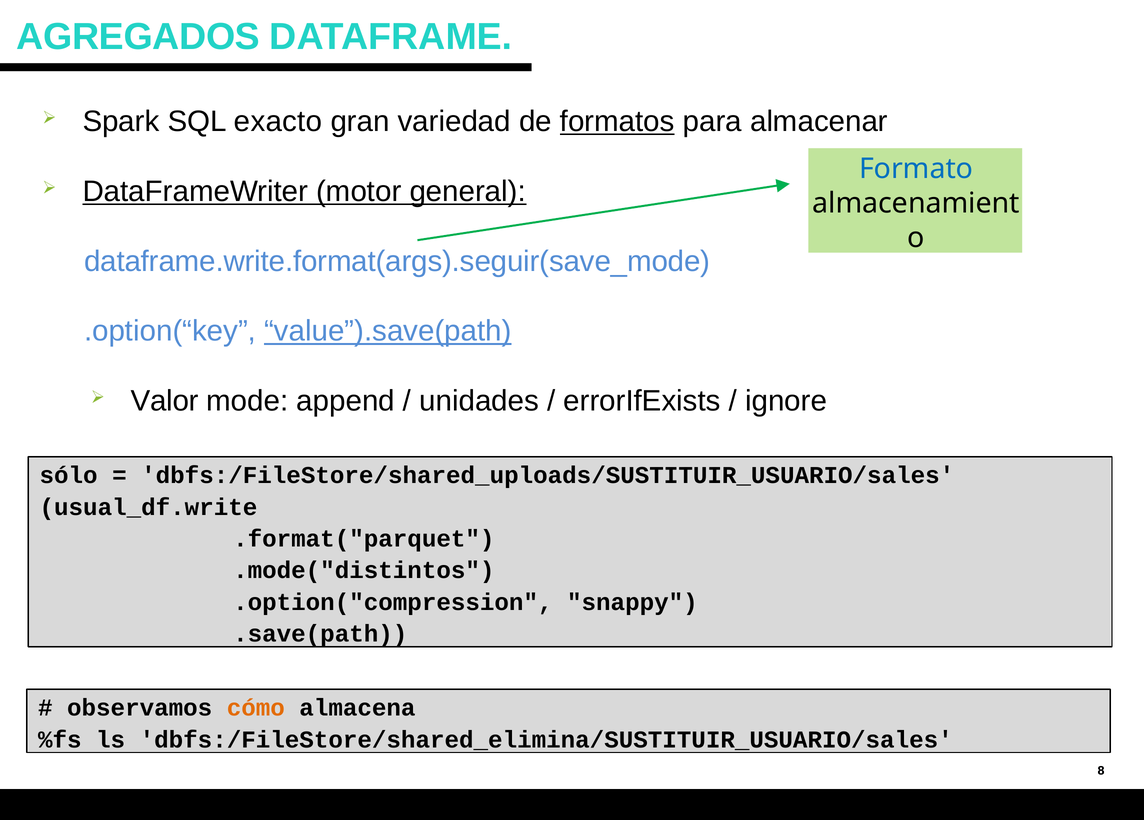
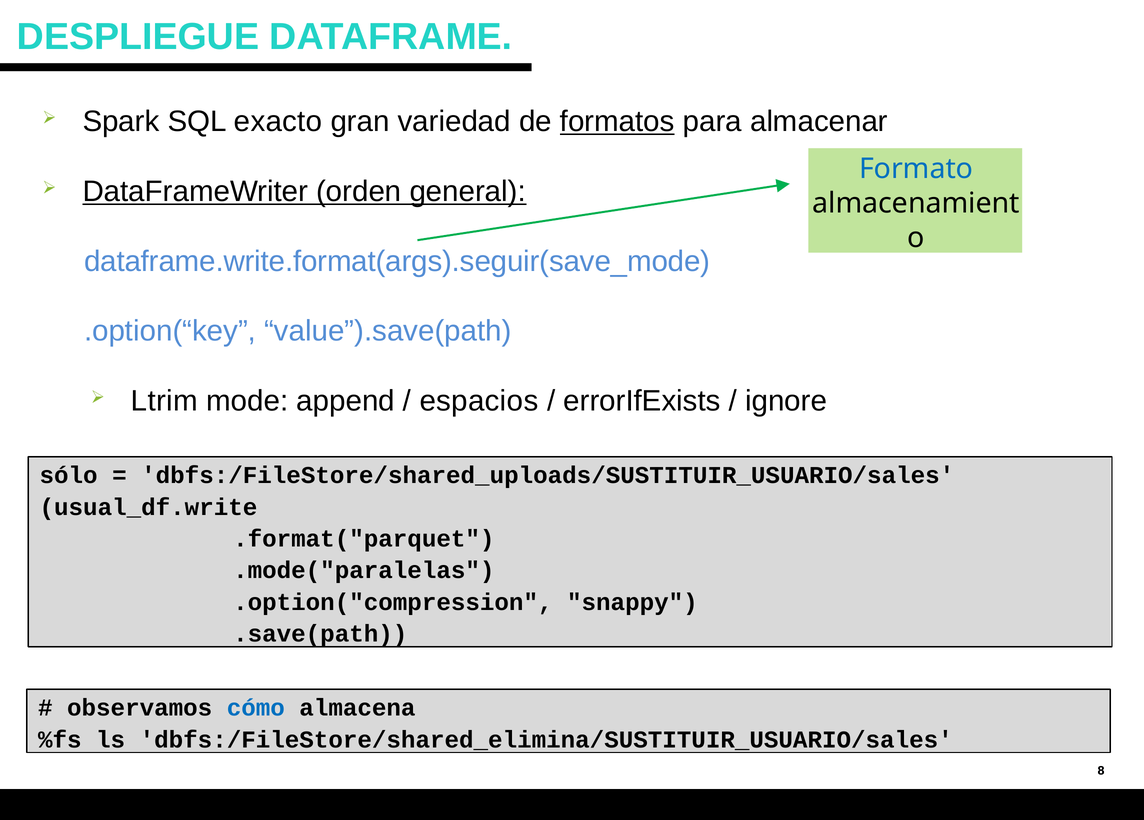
AGREGADOS: AGREGADOS -> DESPLIEGUE
motor: motor -> orden
value”).save(path underline: present -> none
Valor: Valor -> Ltrim
unidades: unidades -> espacios
.mode("distintos: .mode("distintos -> .mode("paralelas
cómo colour: orange -> blue
